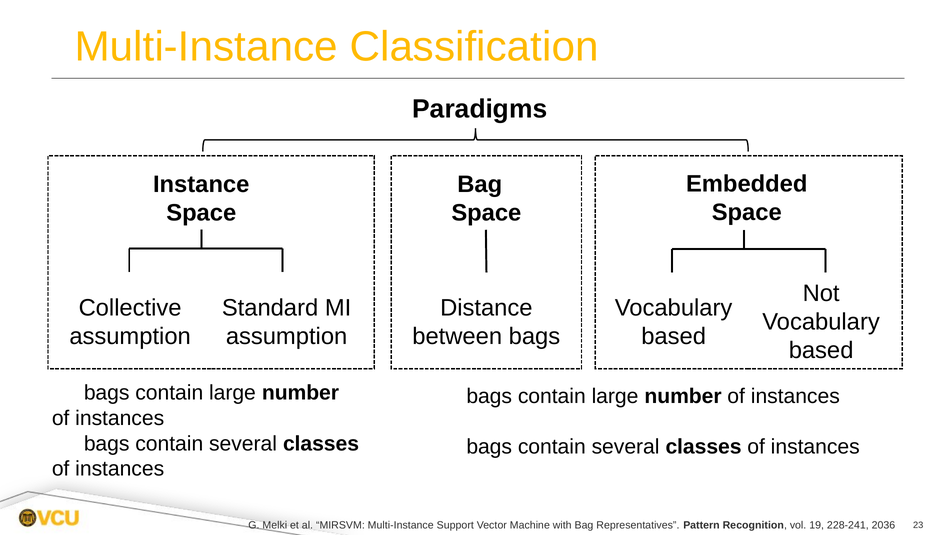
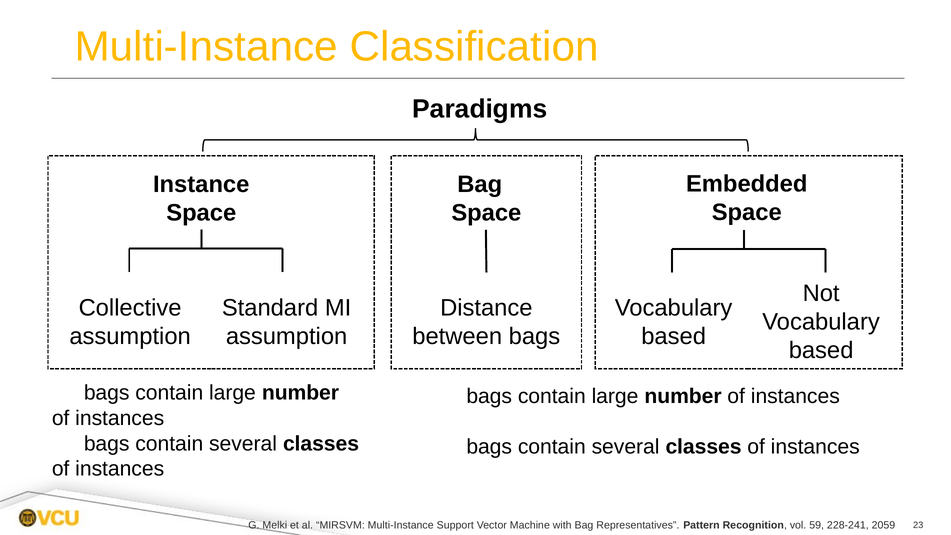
19: 19 -> 59
2036: 2036 -> 2059
